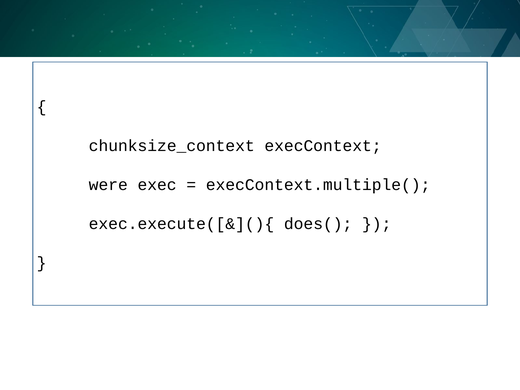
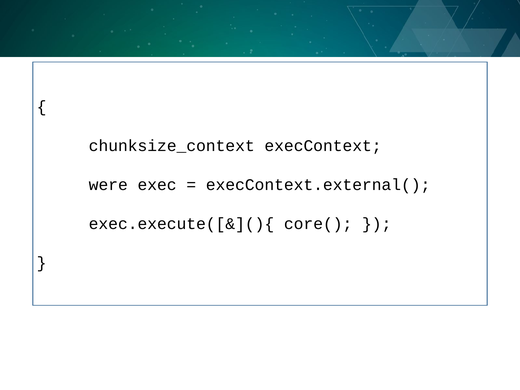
execContext.multiple(: execContext.multiple( -> execContext.external(
does(: does( -> core(
